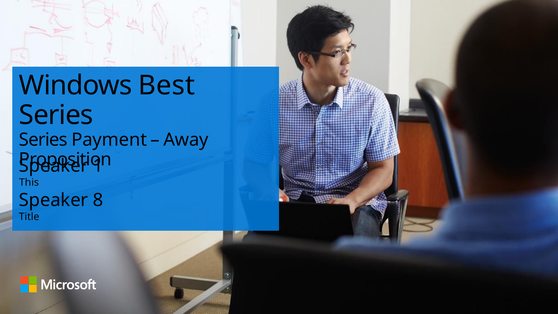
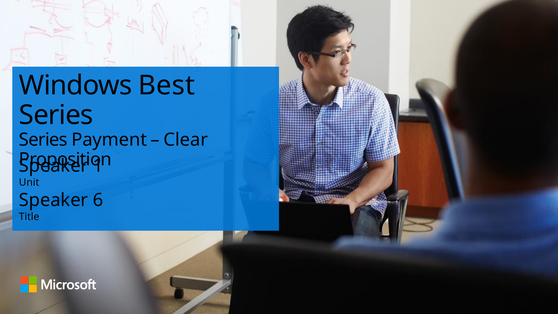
Away: Away -> Clear
This: This -> Unit
8: 8 -> 6
